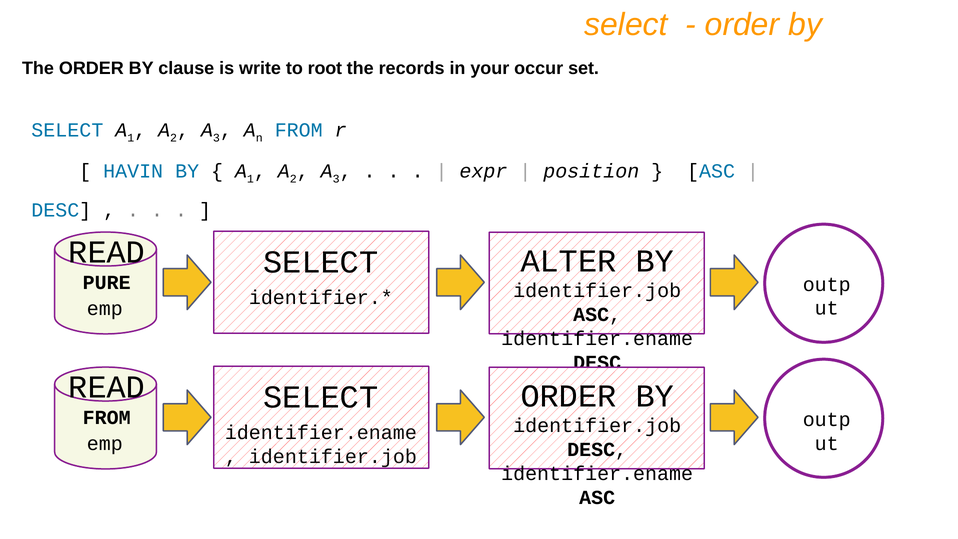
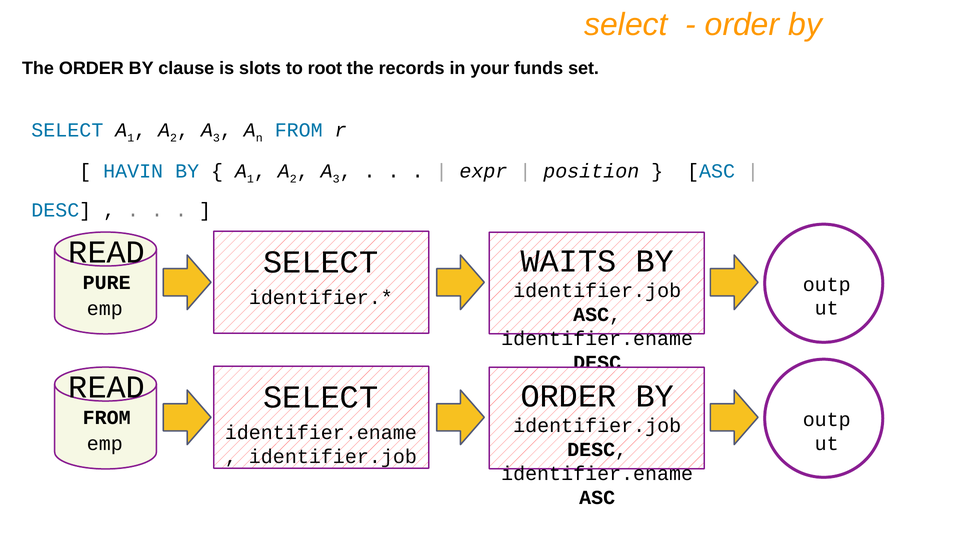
write: write -> slots
occur: occur -> funds
ALTER: ALTER -> WAITS
